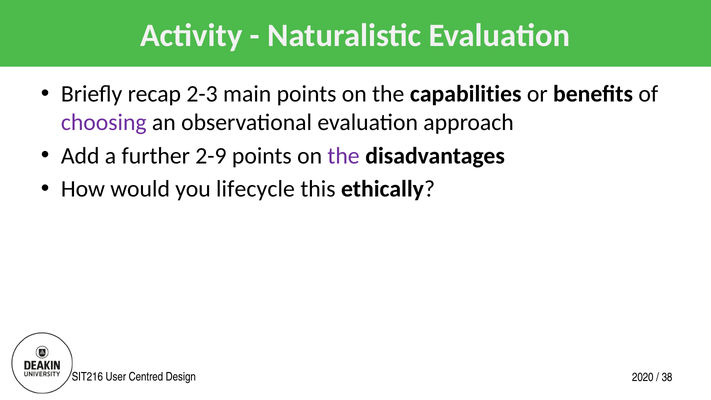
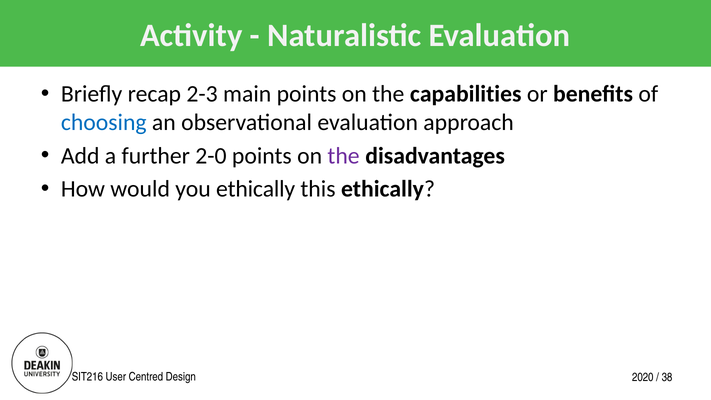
choosing colour: purple -> blue
2-9: 2-9 -> 2-0
you lifecycle: lifecycle -> ethically
